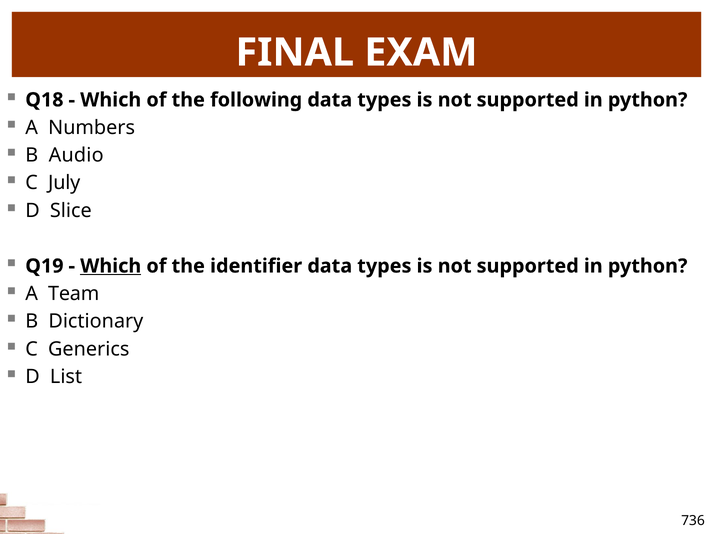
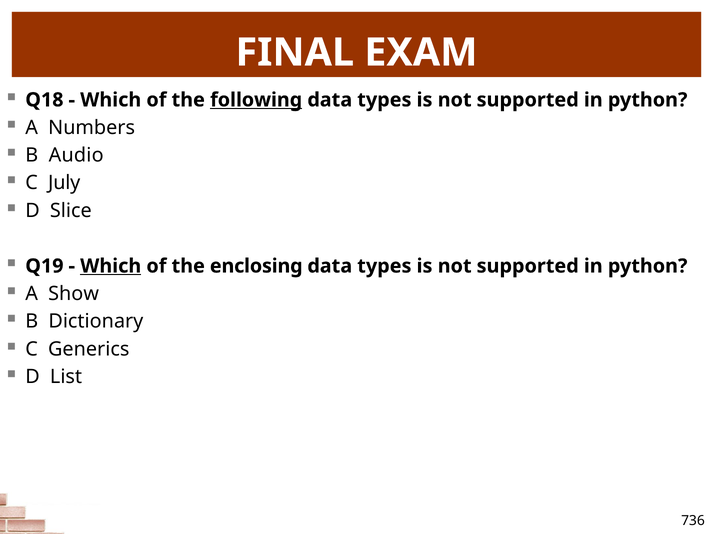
following underline: none -> present
identifier: identifier -> enclosing
Team: Team -> Show
